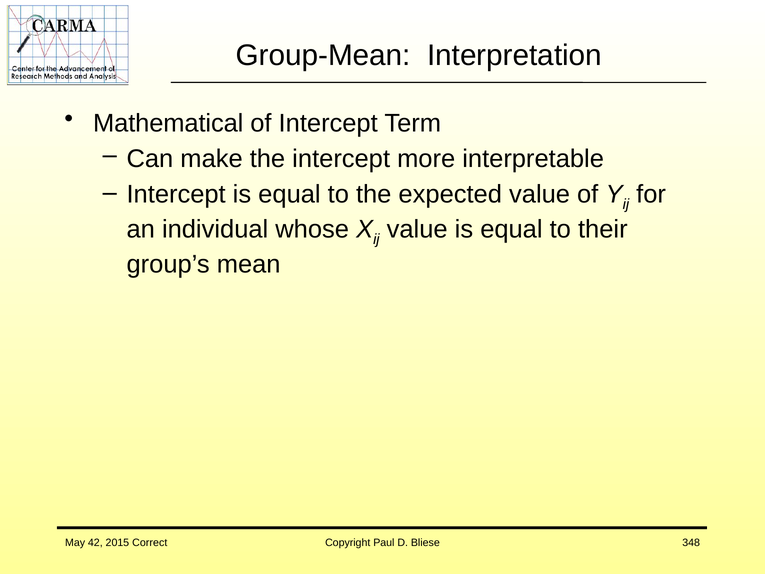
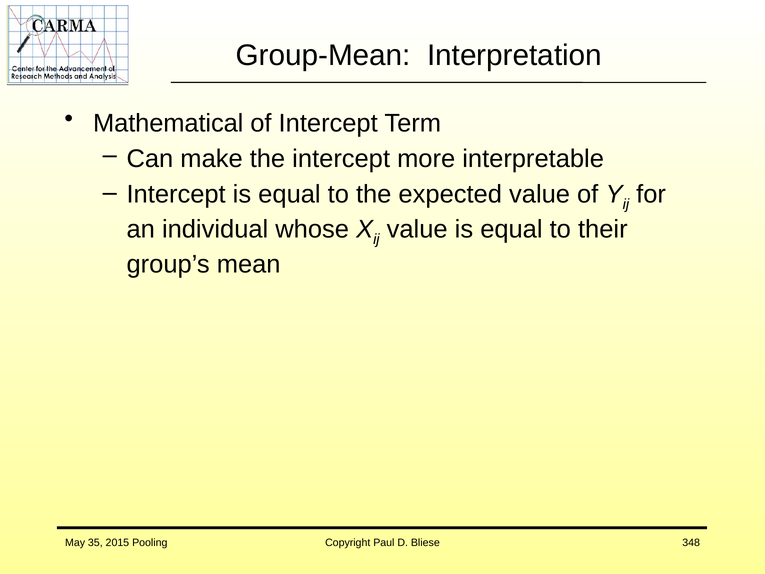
42: 42 -> 35
Correct: Correct -> Pooling
